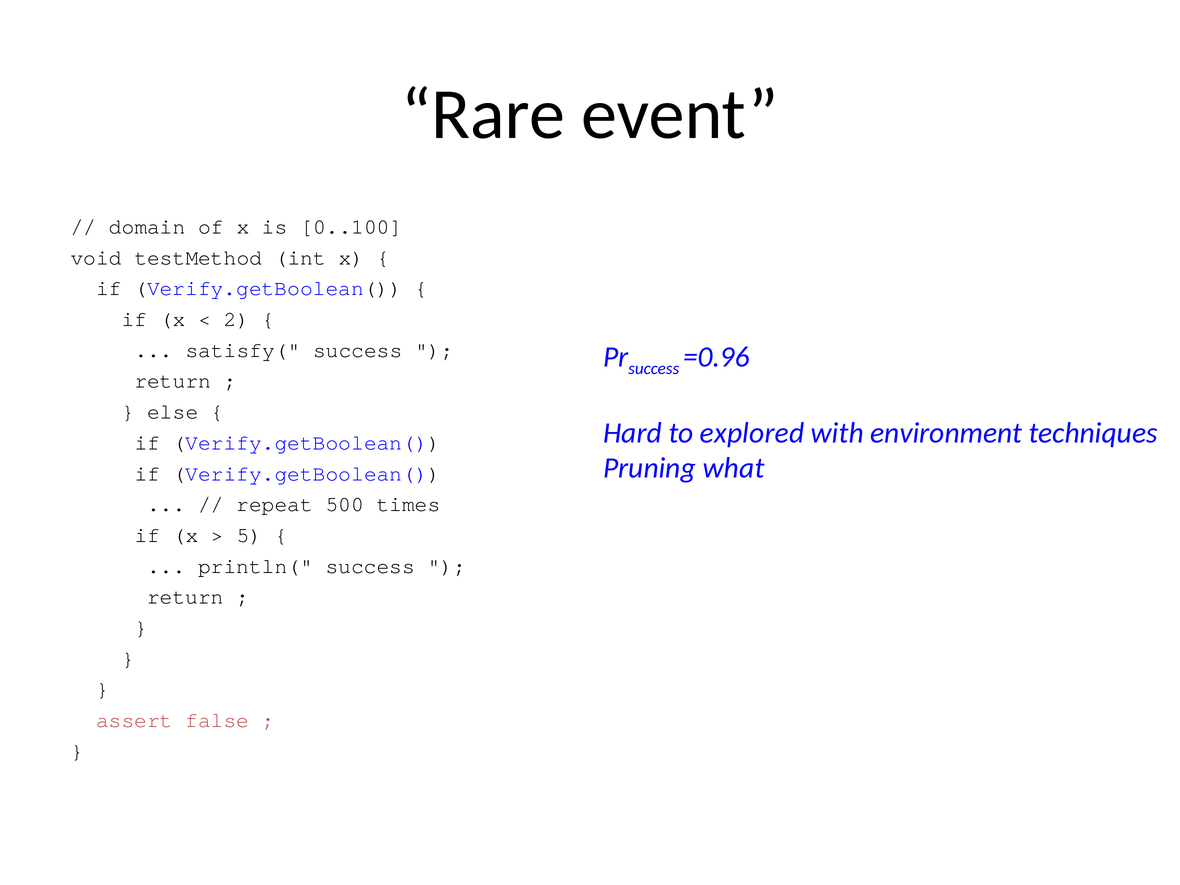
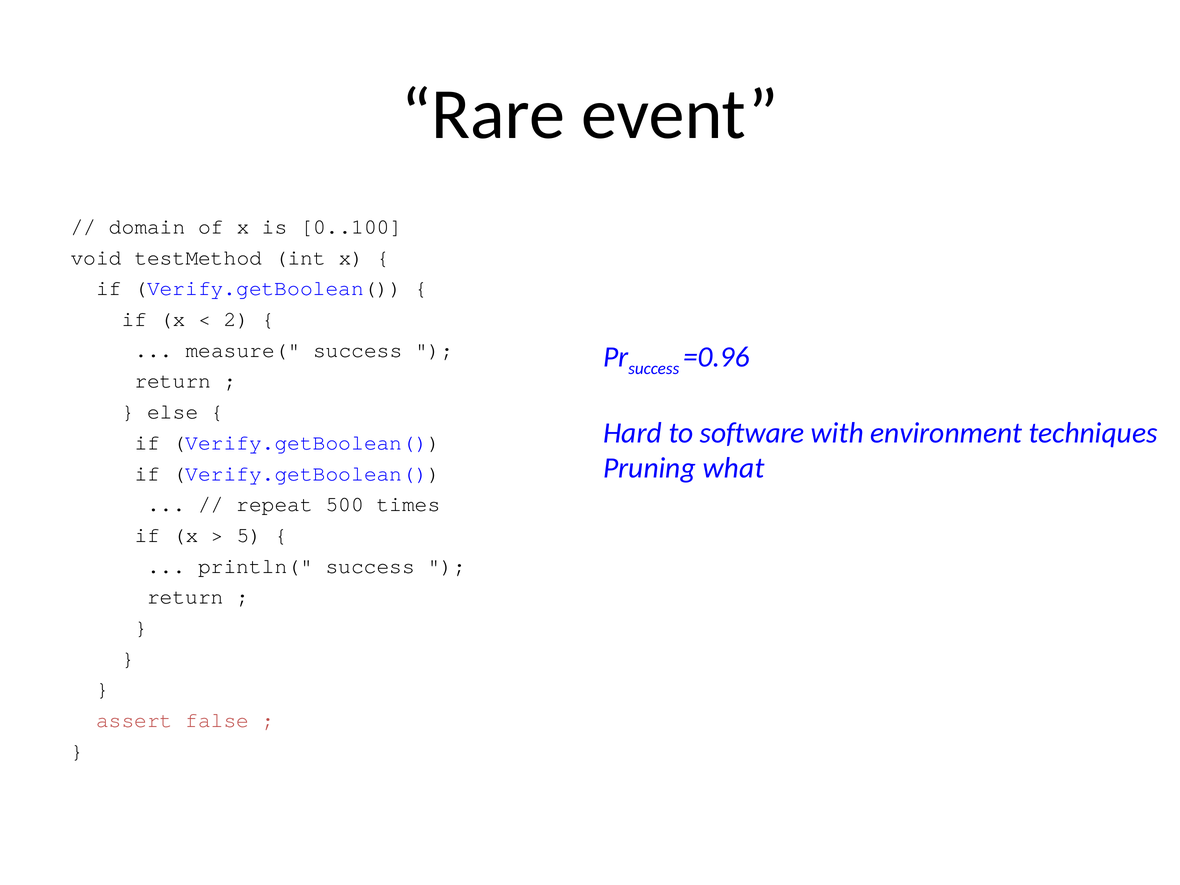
satisfy(: satisfy( -> measure(
explored: explored -> software
